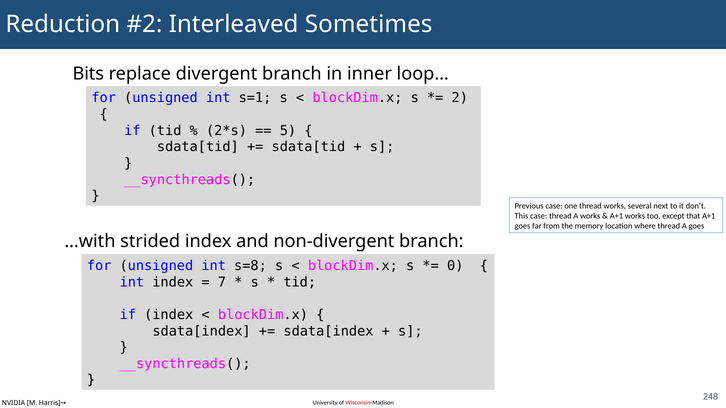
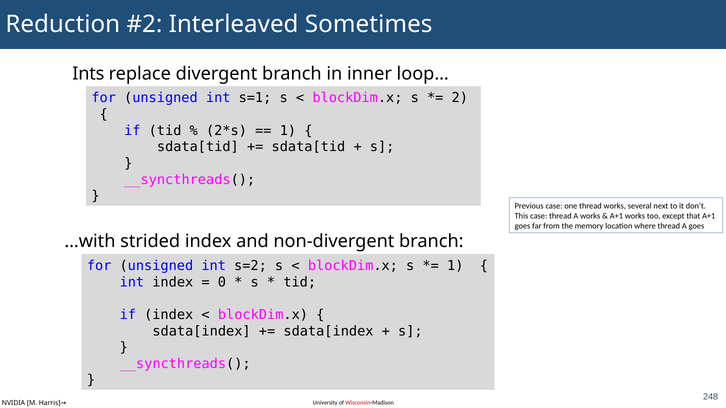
Bits: Bits -> Ints
5 at (288, 131): 5 -> 1
s=8: s=8 -> s=2
0 at (455, 266): 0 -> 1
7: 7 -> 0
